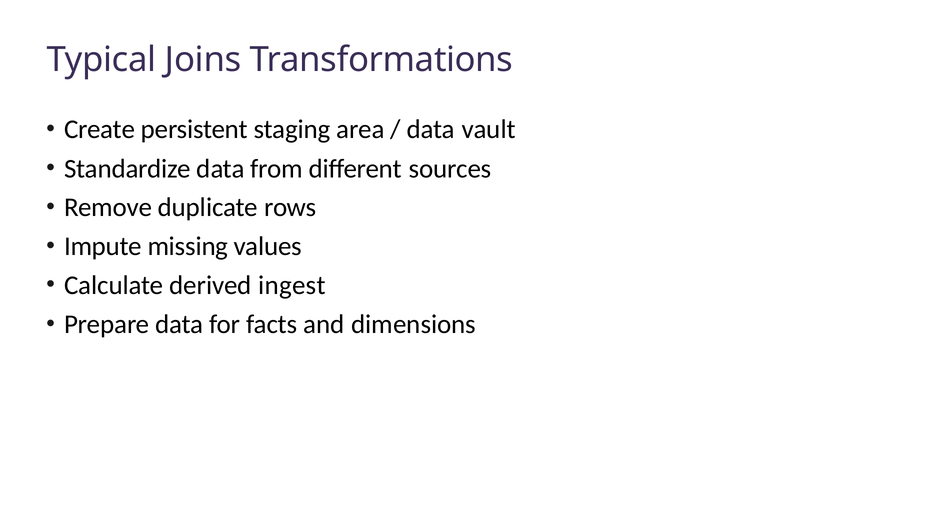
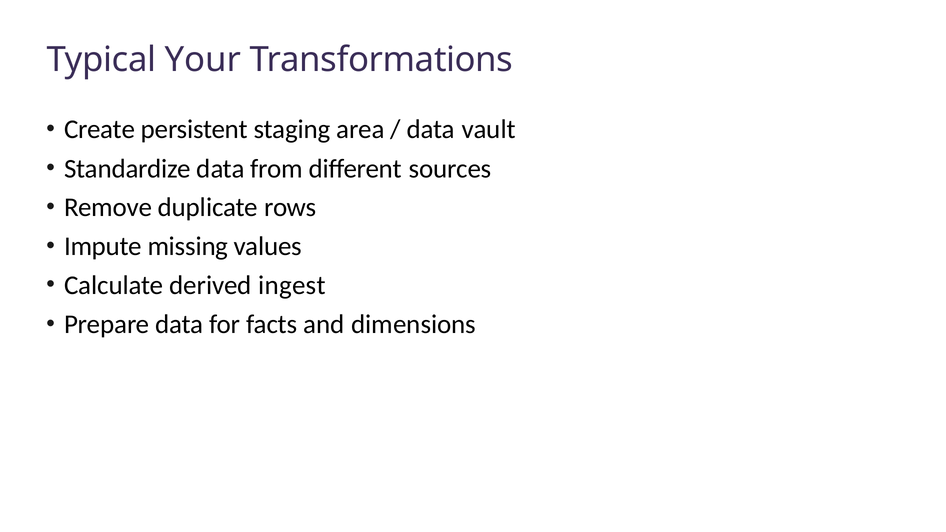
Joins: Joins -> Your
